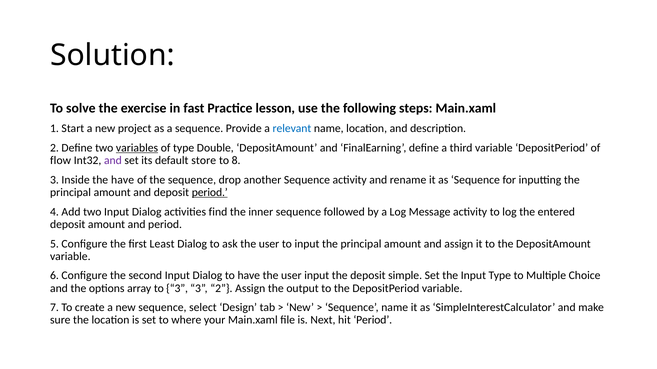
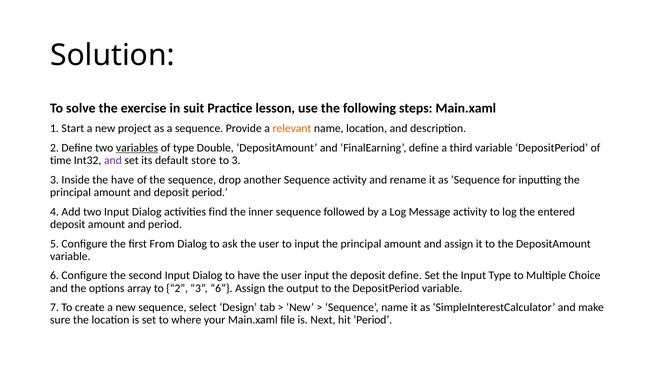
fast: fast -> suit
relevant colour: blue -> orange
flow: flow -> time
to 8: 8 -> 3
period at (210, 193) underline: present -> none
Least: Least -> From
deposit simple: simple -> define
to 3: 3 -> 2
3 2: 2 -> 6
